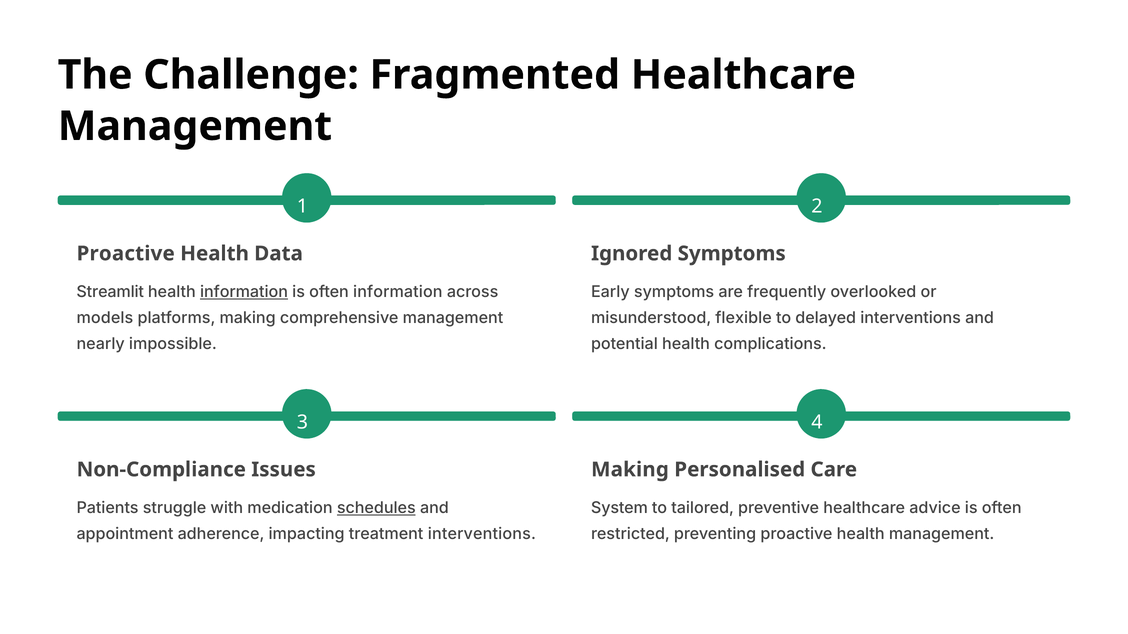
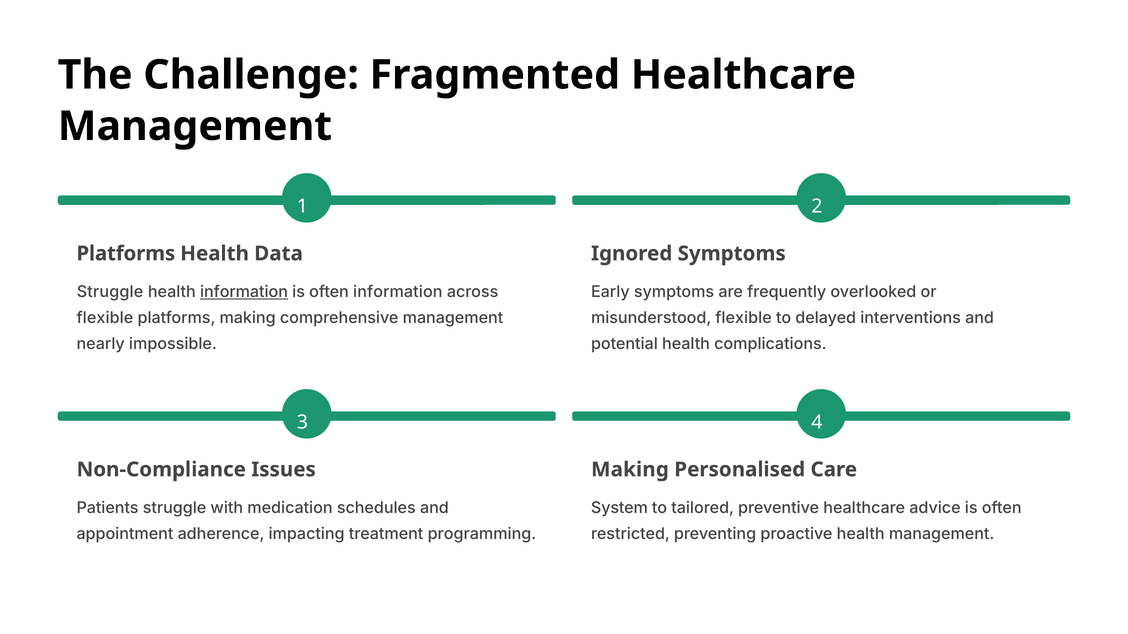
Proactive at (126, 254): Proactive -> Platforms
Streamlit at (110, 292): Streamlit -> Struggle
models at (105, 318): models -> flexible
schedules underline: present -> none
treatment interventions: interventions -> programming
